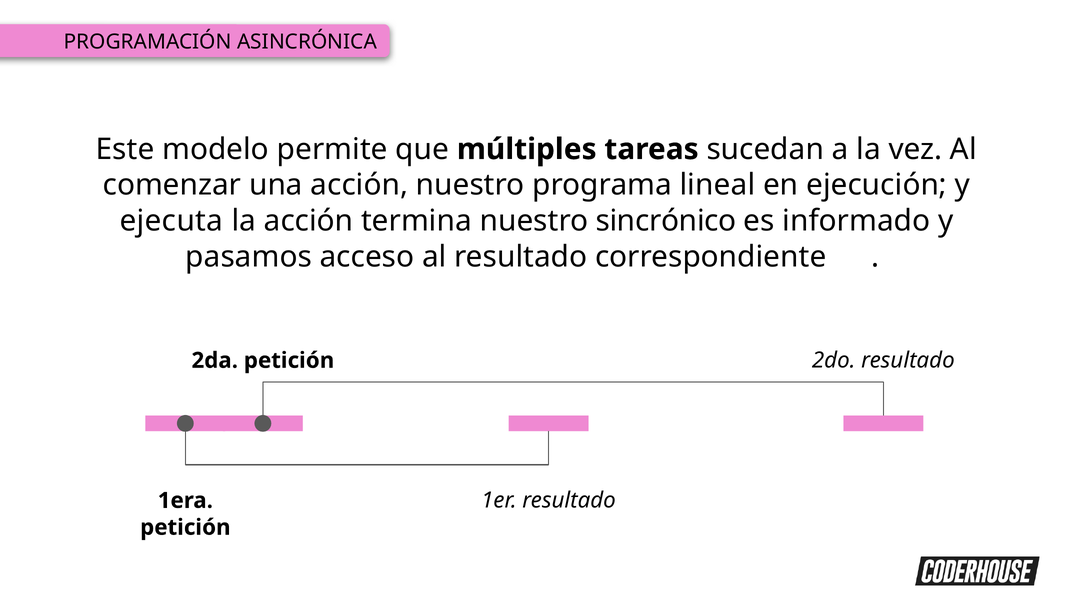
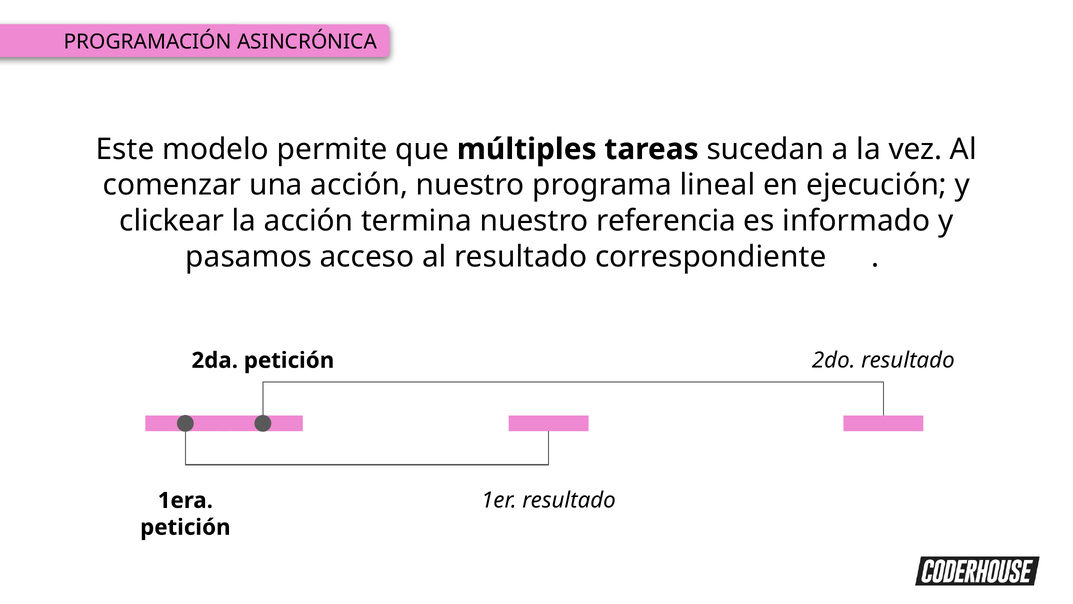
ejecuta: ejecuta -> clickear
sincrónico: sincrónico -> referencia
